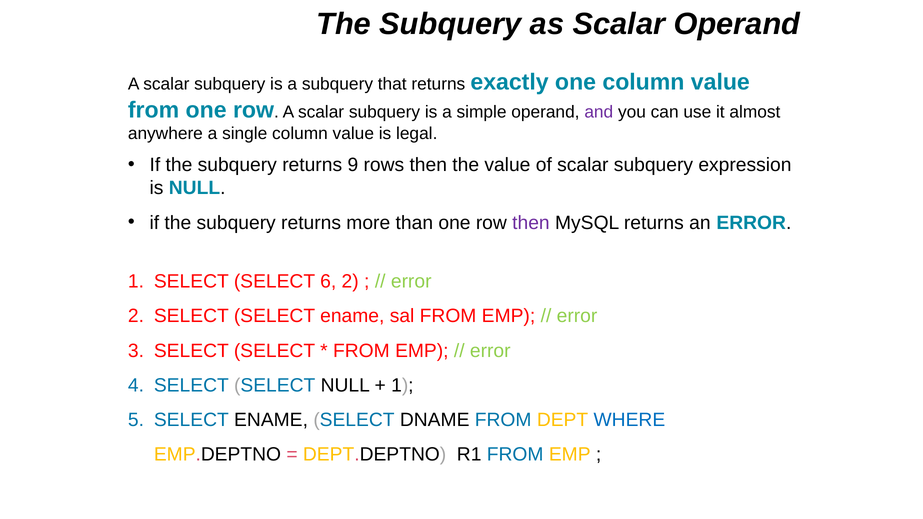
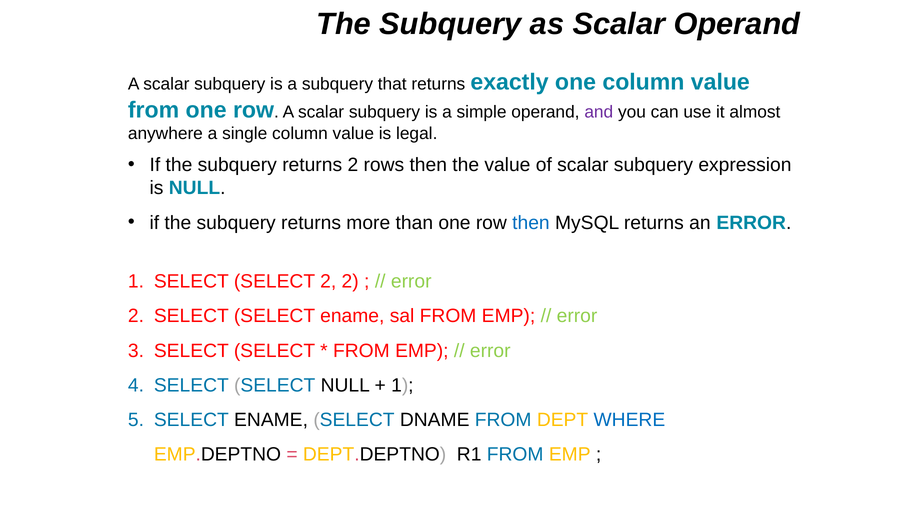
returns 9: 9 -> 2
then at (531, 223) colour: purple -> blue
SELECT 6: 6 -> 2
